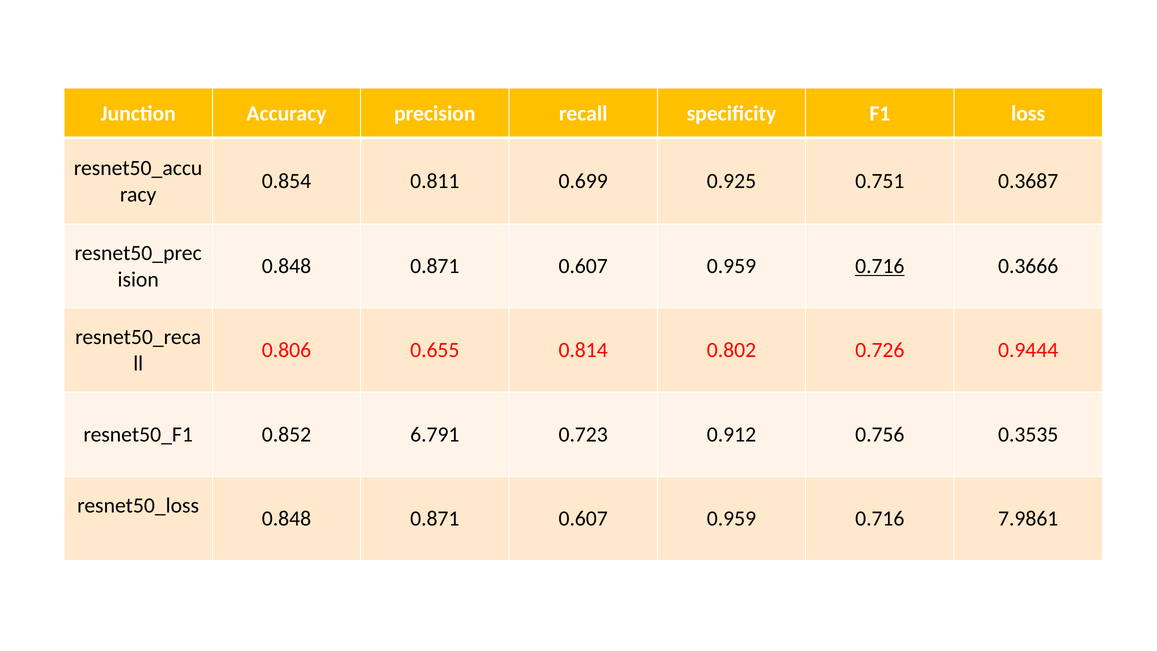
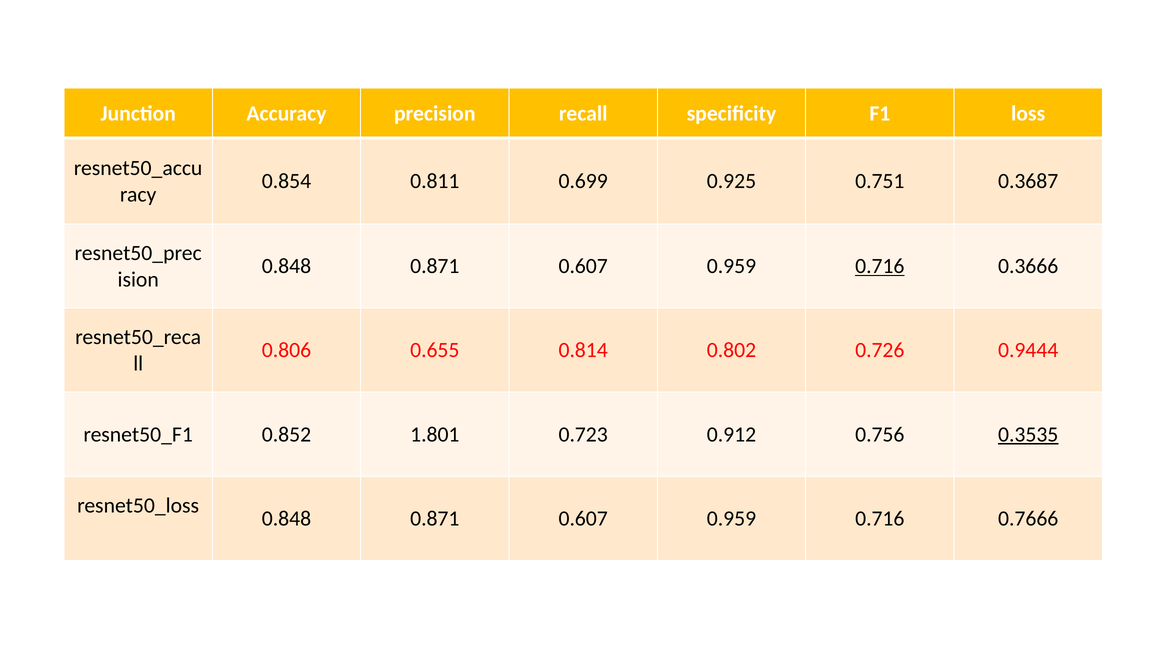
6.791: 6.791 -> 1.801
0.3535 underline: none -> present
7.9861: 7.9861 -> 0.7666
